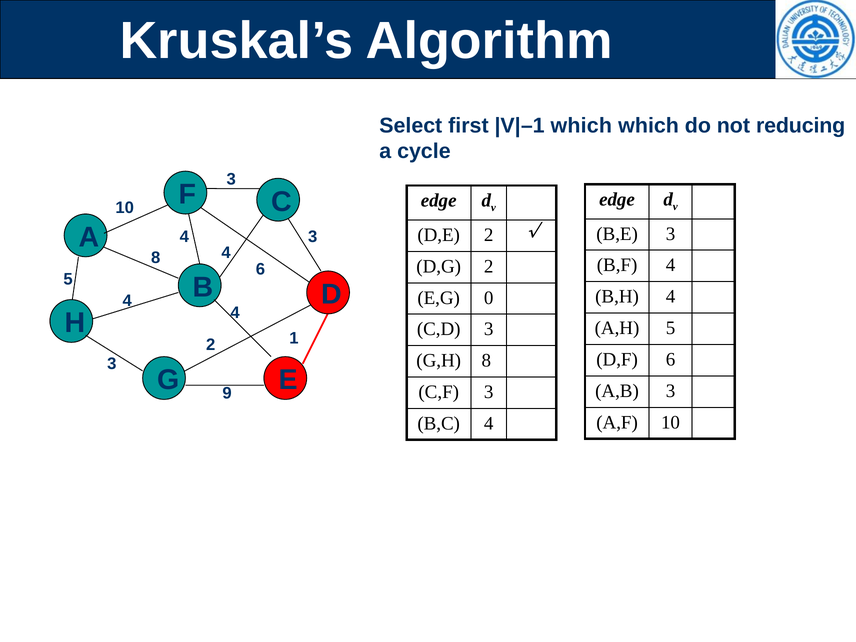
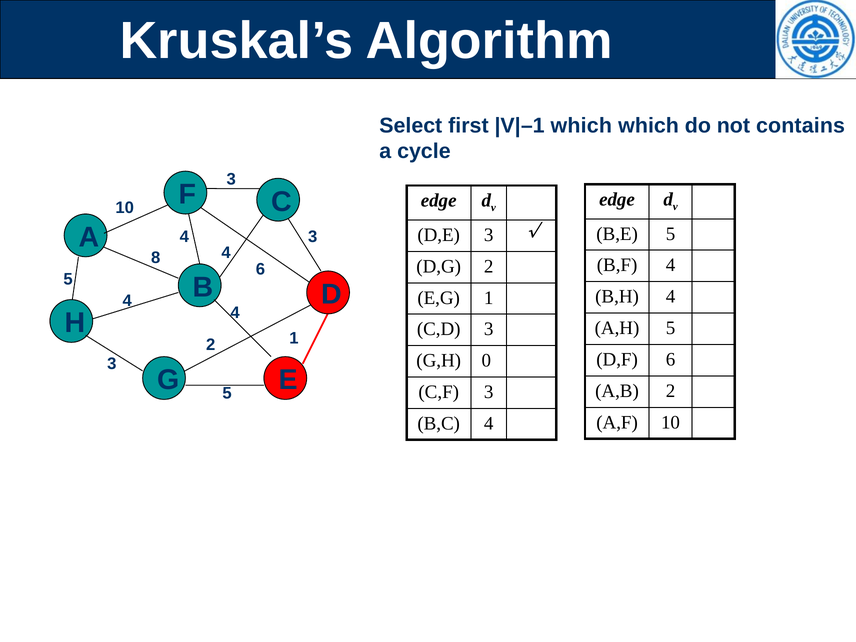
reducing: reducing -> contains
B,E 3: 3 -> 5
D,E 2: 2 -> 3
E,G 0: 0 -> 1
G,H 8: 8 -> 0
G 9: 9 -> 5
A,B 3: 3 -> 2
